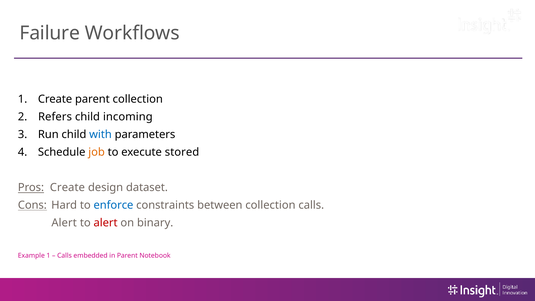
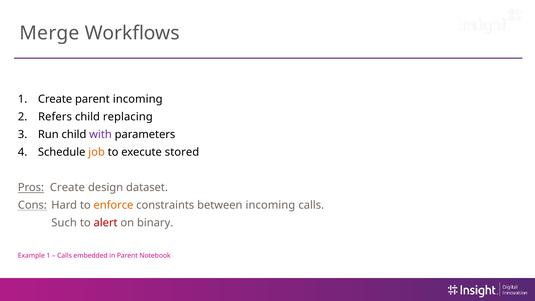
Failure: Failure -> Merge
parent collection: collection -> incoming
incoming: incoming -> replacing
with colour: blue -> purple
enforce colour: blue -> orange
between collection: collection -> incoming
Alert at (64, 223): Alert -> Such
